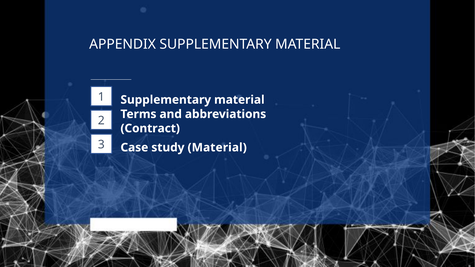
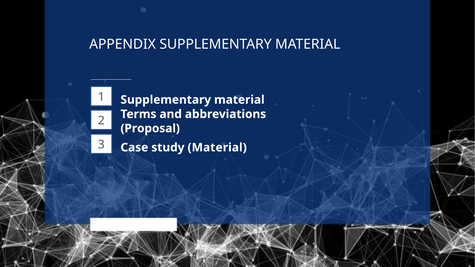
Contract: Contract -> Proposal
